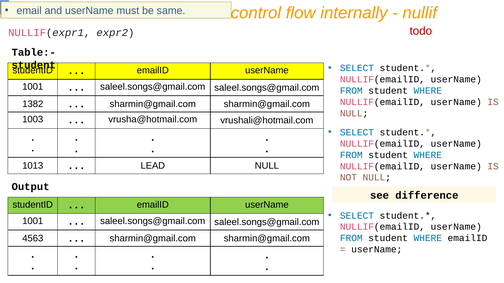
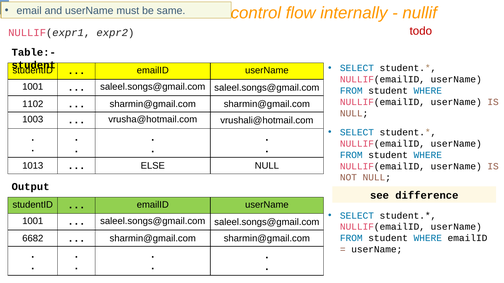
1382: 1382 -> 1102
LEAD: LEAD -> ELSE
4563: 4563 -> 6682
